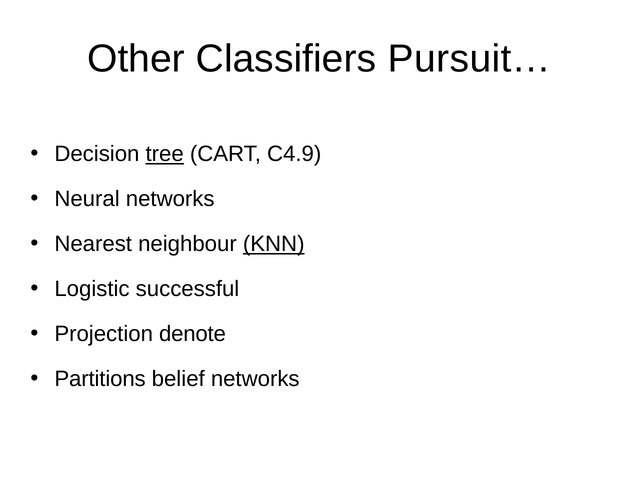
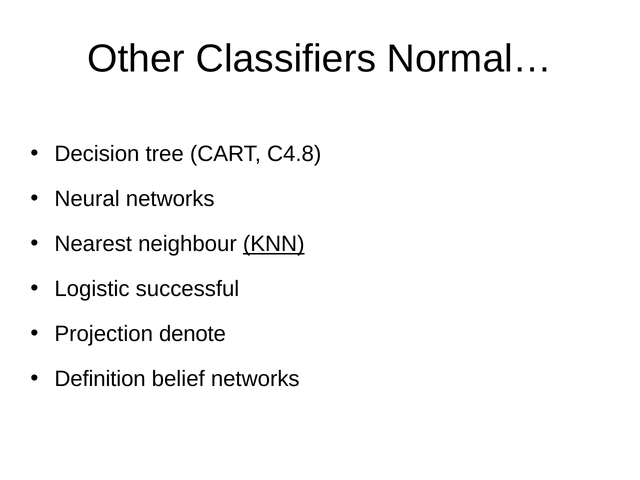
Pursuit…: Pursuit… -> Normal…
tree underline: present -> none
C4.9: C4.9 -> C4.8
Partitions: Partitions -> Definition
